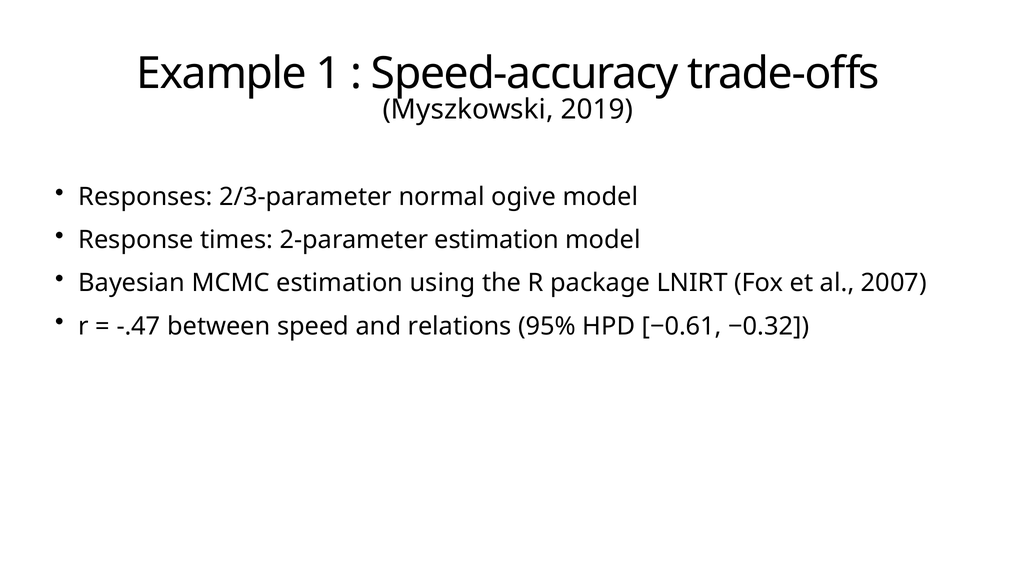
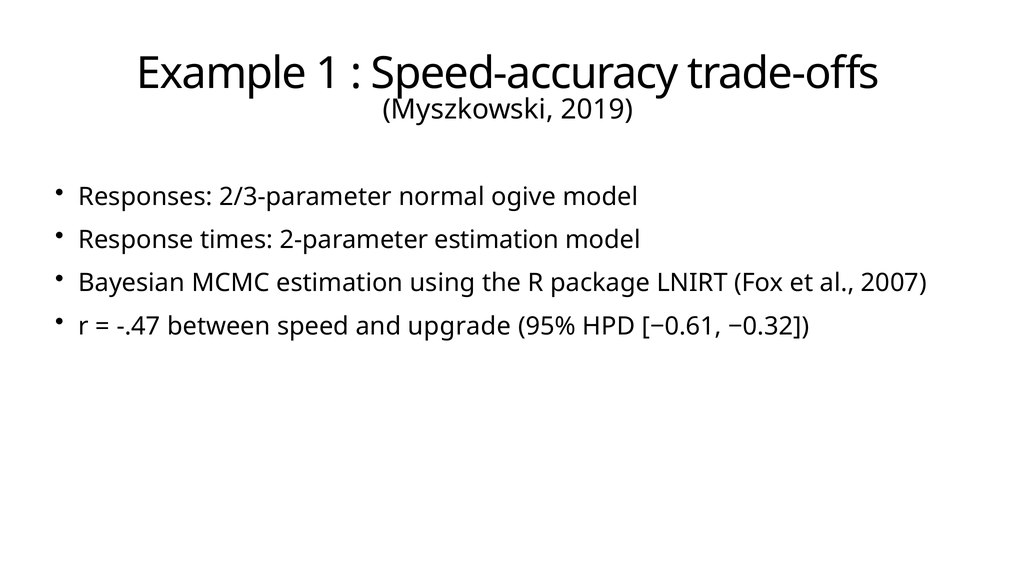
relations: relations -> upgrade
